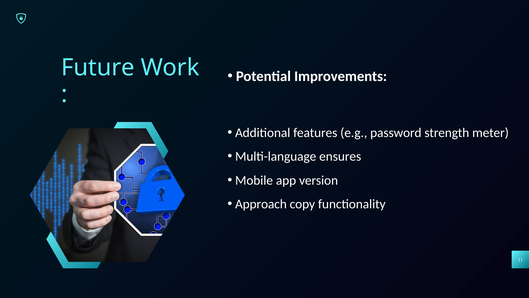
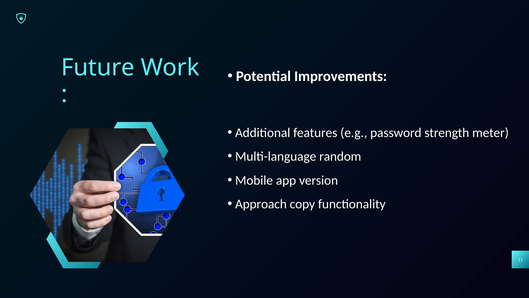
ensures: ensures -> random
